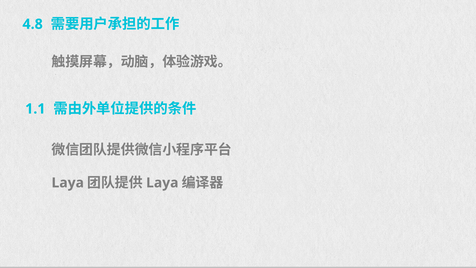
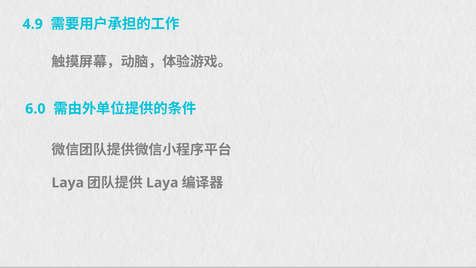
4.8: 4.8 -> 4.9
1.1: 1.1 -> 6.0
